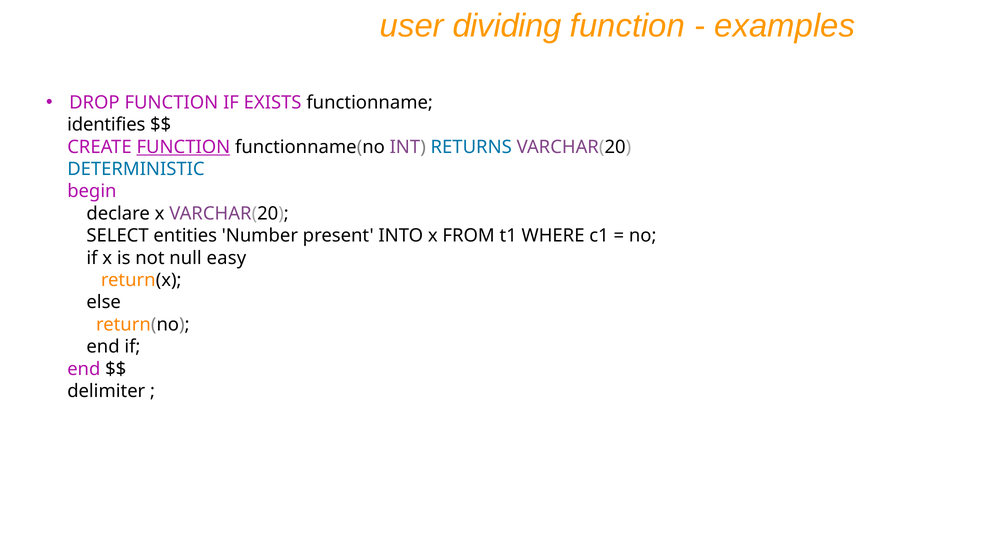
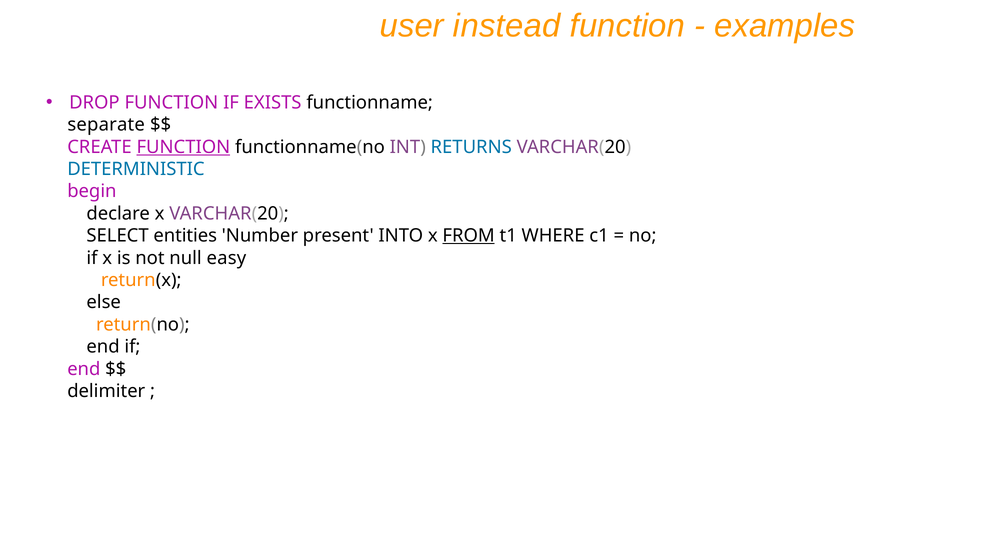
dividing: dividing -> instead
identifies: identifies -> separate
FROM underline: none -> present
